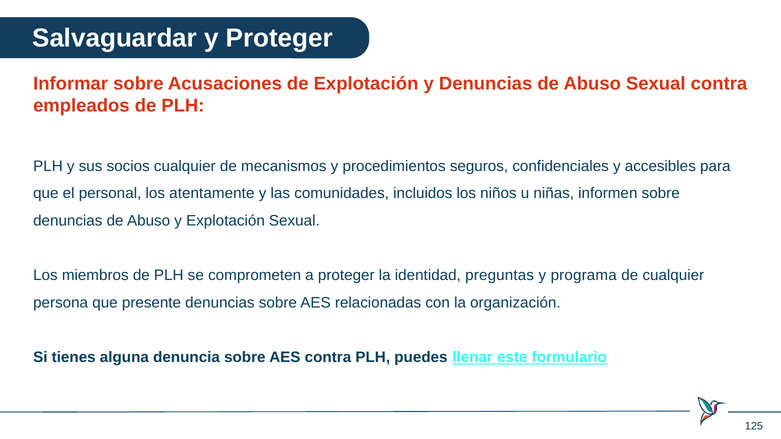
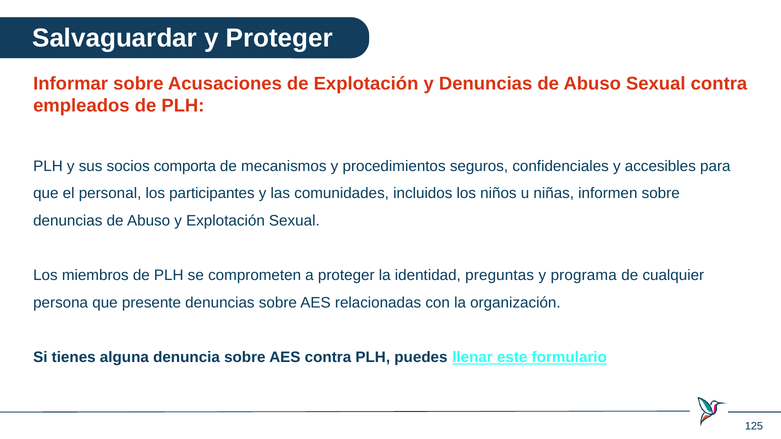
socios cualquier: cualquier -> comporta
atentamente: atentamente -> participantes
